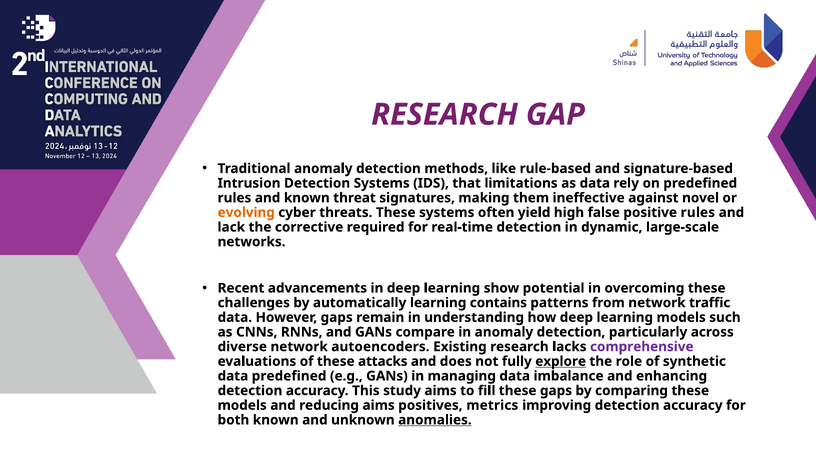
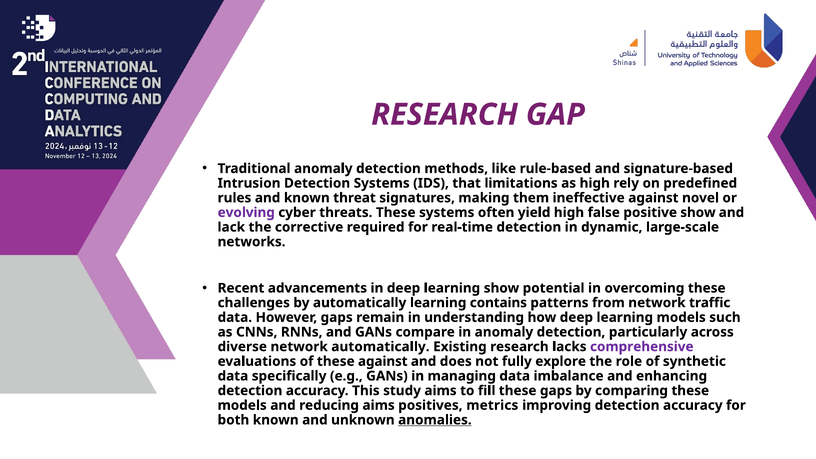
as data: data -> high
evolving colour: orange -> purple
positive rules: rules -> show
network autoencoders: autoencoders -> automatically
these attacks: attacks -> against
explore underline: present -> none
data predefined: predefined -> specifically
